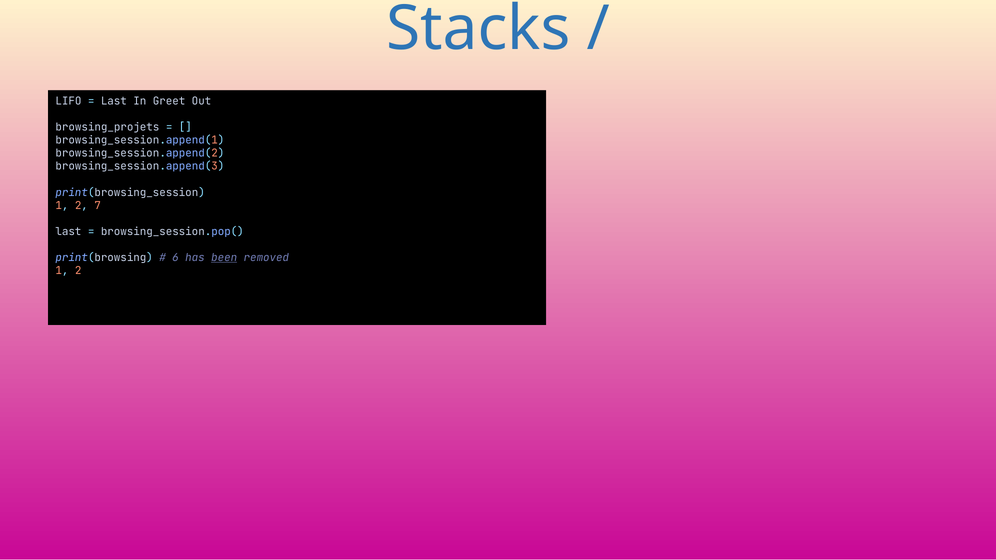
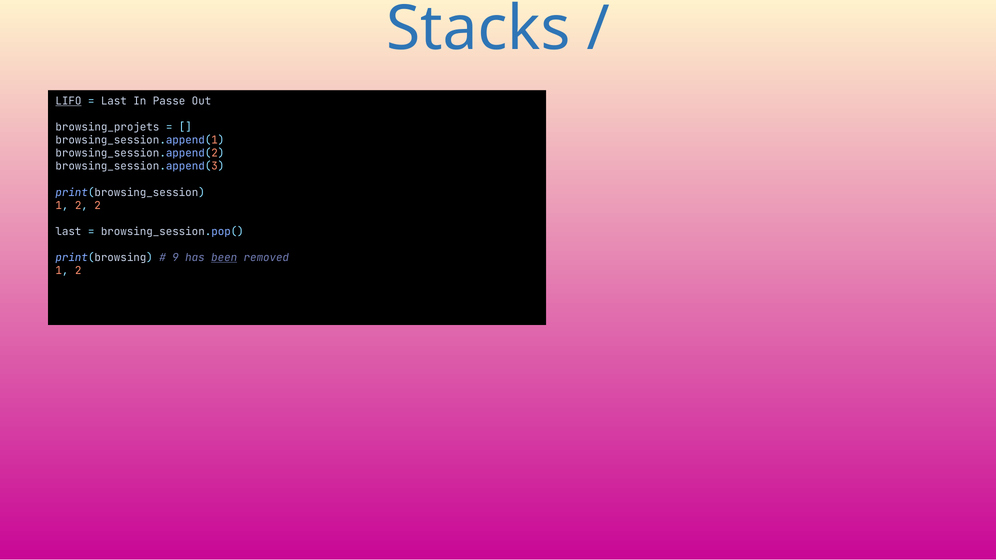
LIFO underline: none -> present
Greet: Greet -> Passe
2 7: 7 -> 2
6: 6 -> 9
